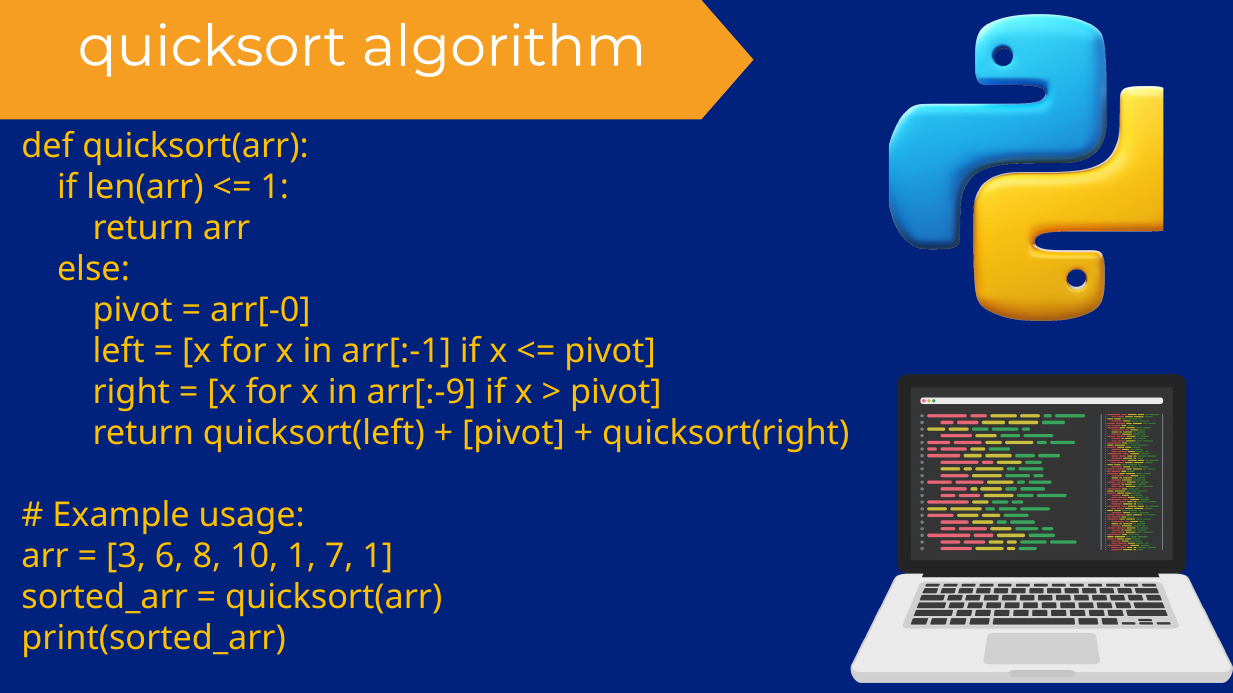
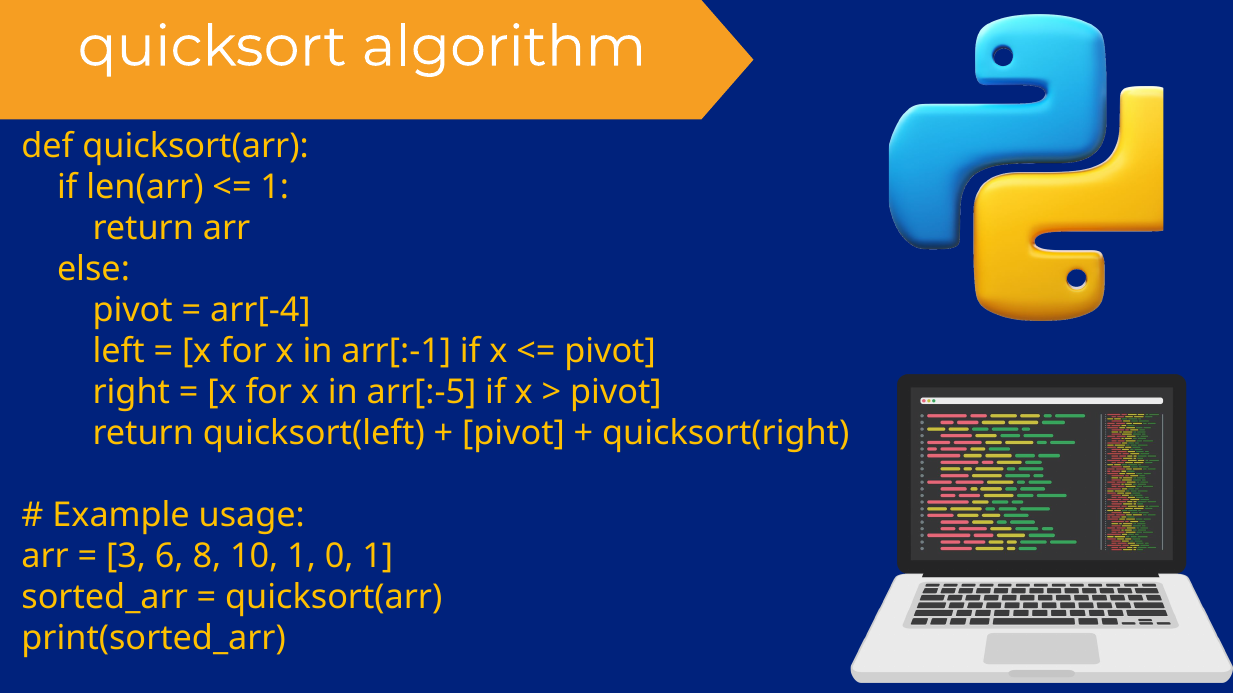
arr[-0: arr[-0 -> arr[-4
arr[:-9: arr[:-9 -> arr[:-5
7: 7 -> 0
